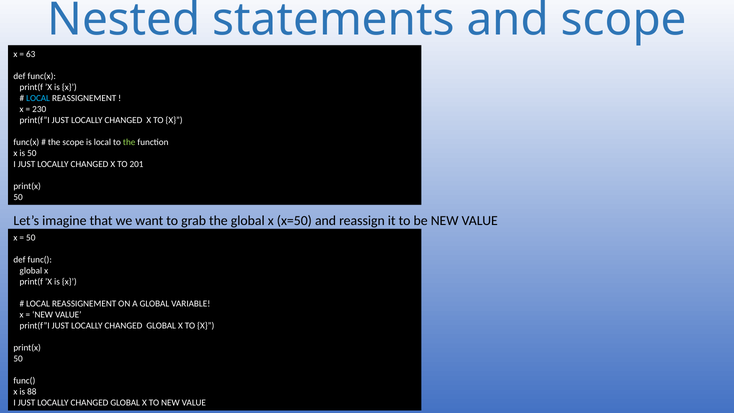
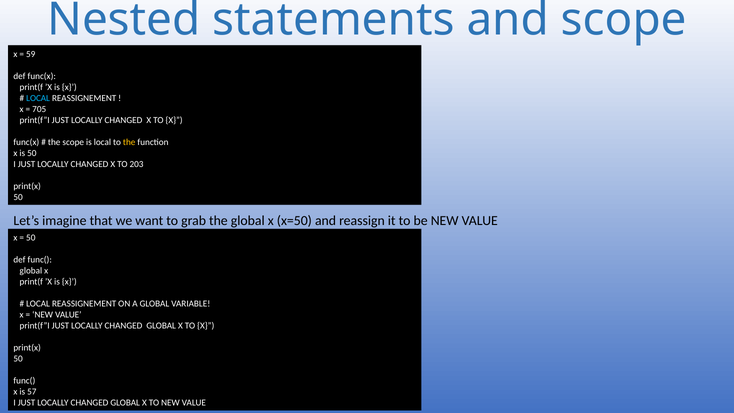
63: 63 -> 59
230: 230 -> 705
the at (129, 142) colour: light green -> yellow
201: 201 -> 203
88: 88 -> 57
